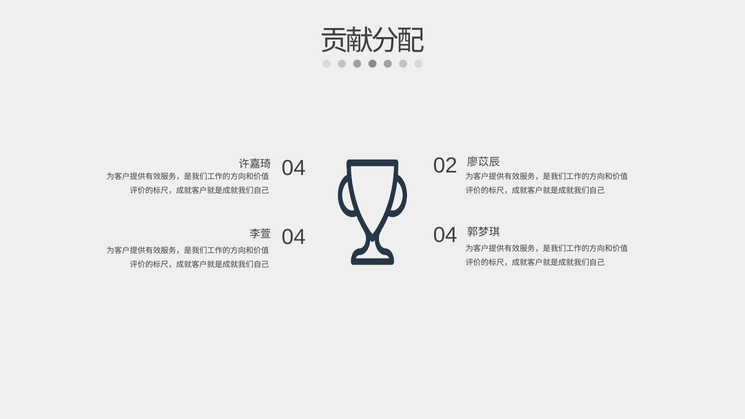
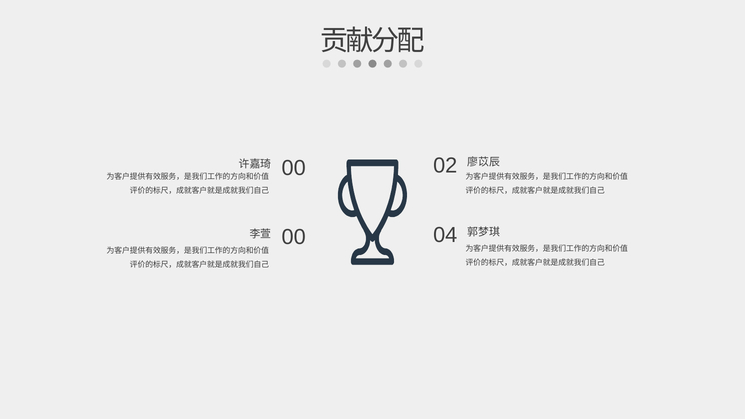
04 at (294, 168): 04 -> 00
04 at (294, 237): 04 -> 00
